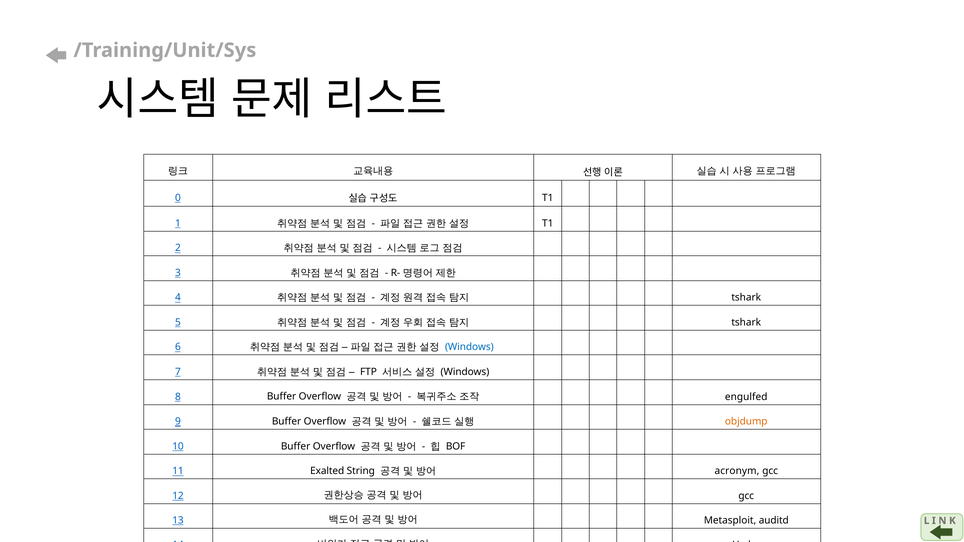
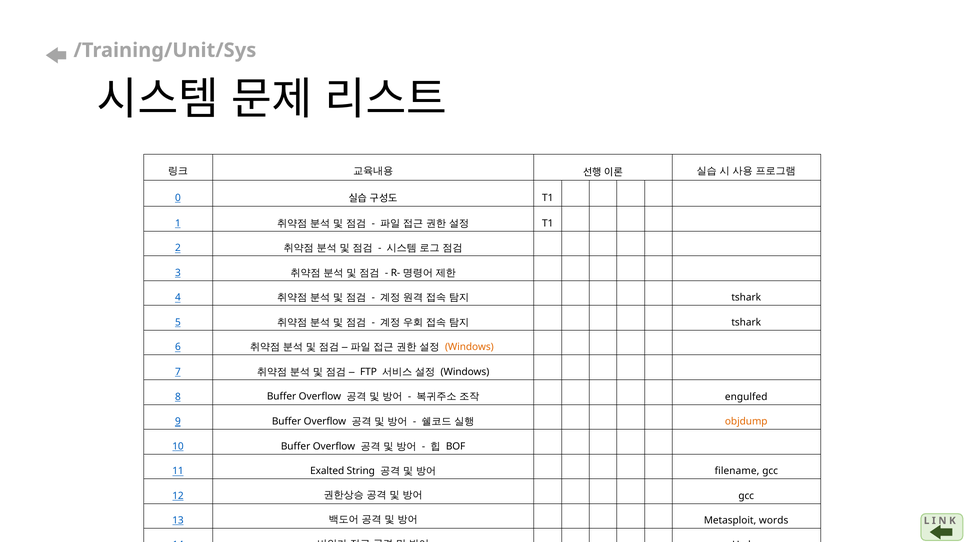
Windows at (469, 347) colour: blue -> orange
acronym: acronym -> filename
auditd: auditd -> words
